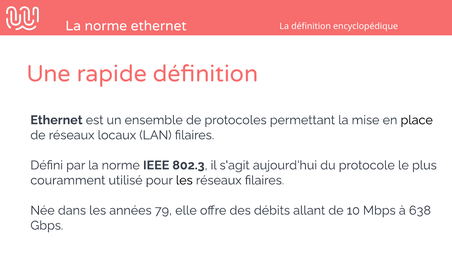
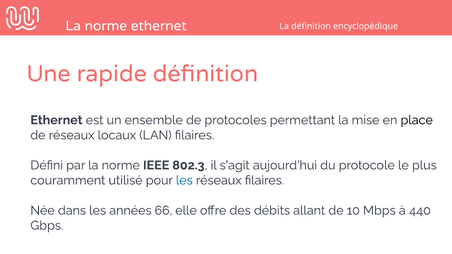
les at (184, 181) colour: black -> blue
79: 79 -> 66
638: 638 -> 440
